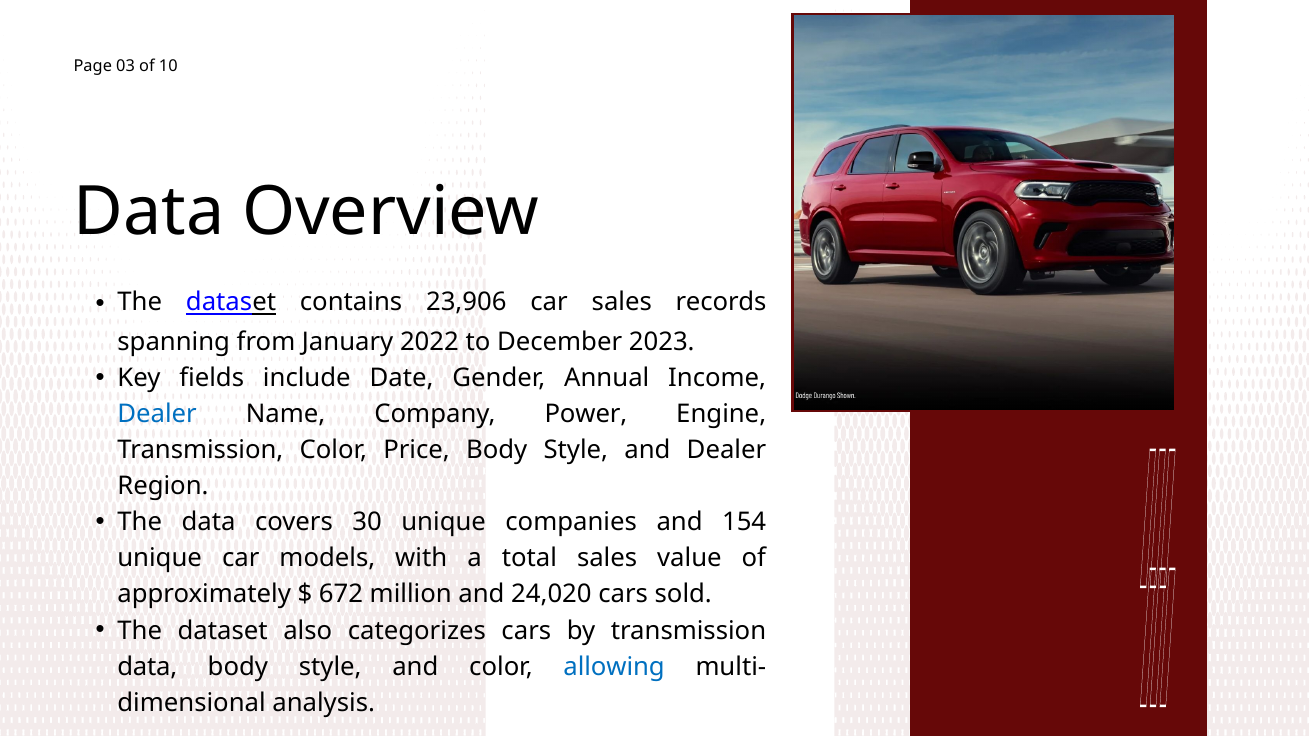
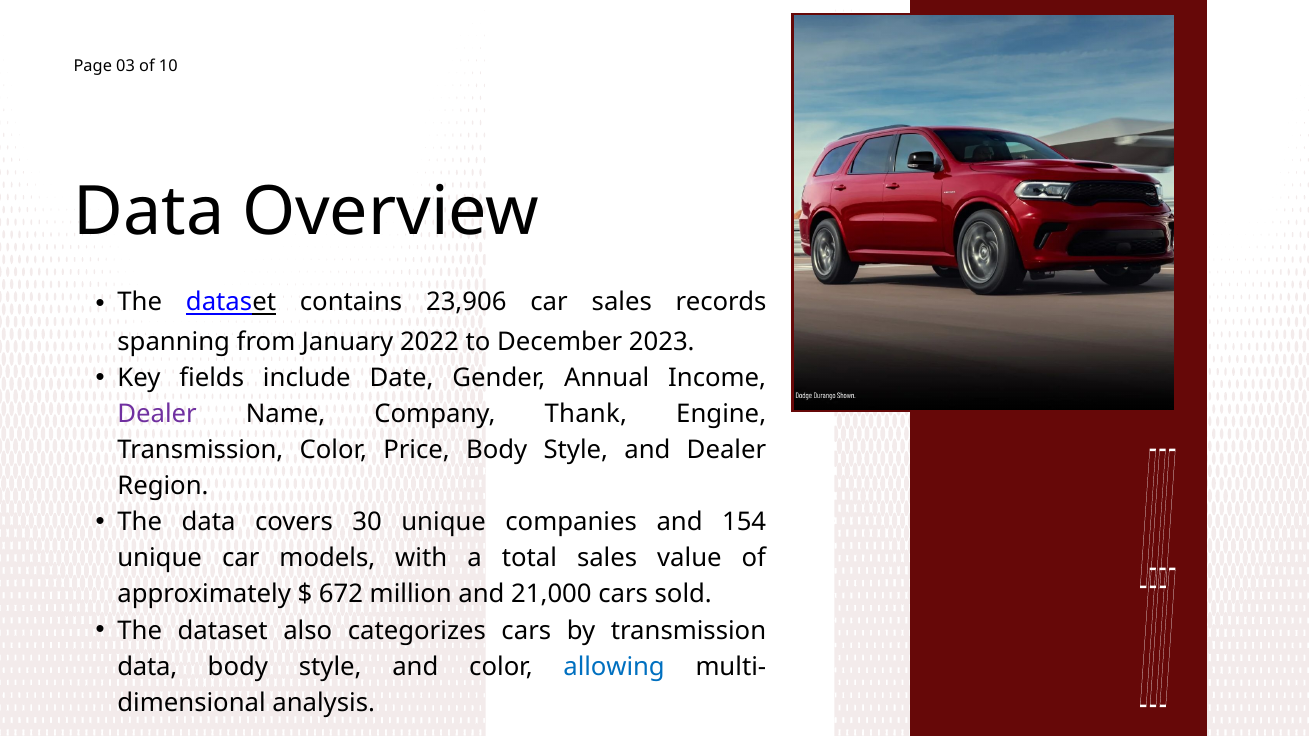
Dealer at (157, 415) colour: blue -> purple
Power: Power -> Thank
24,020: 24,020 -> 21,000
